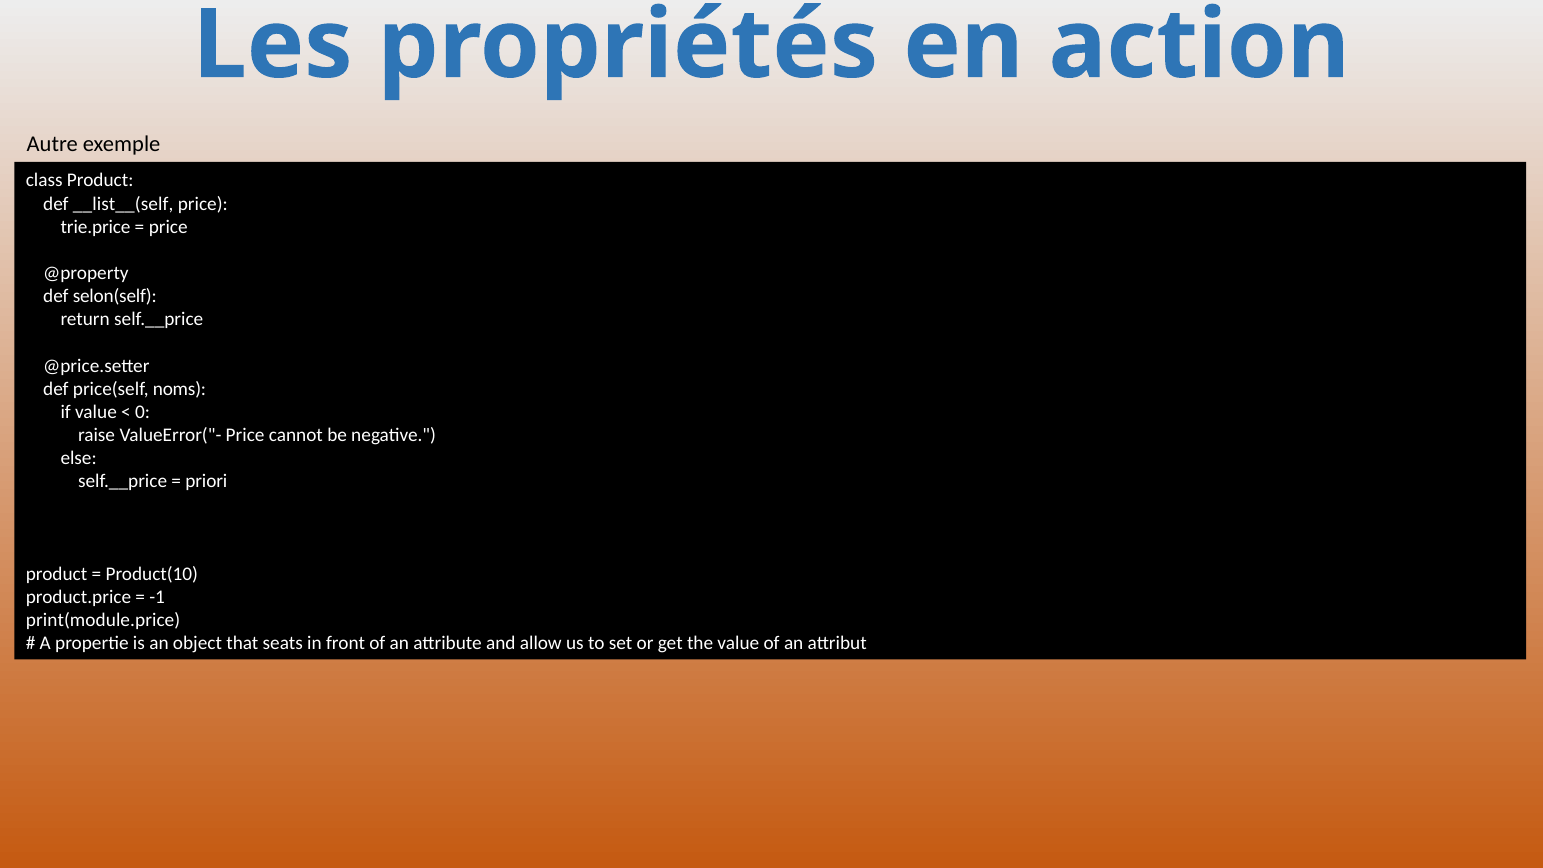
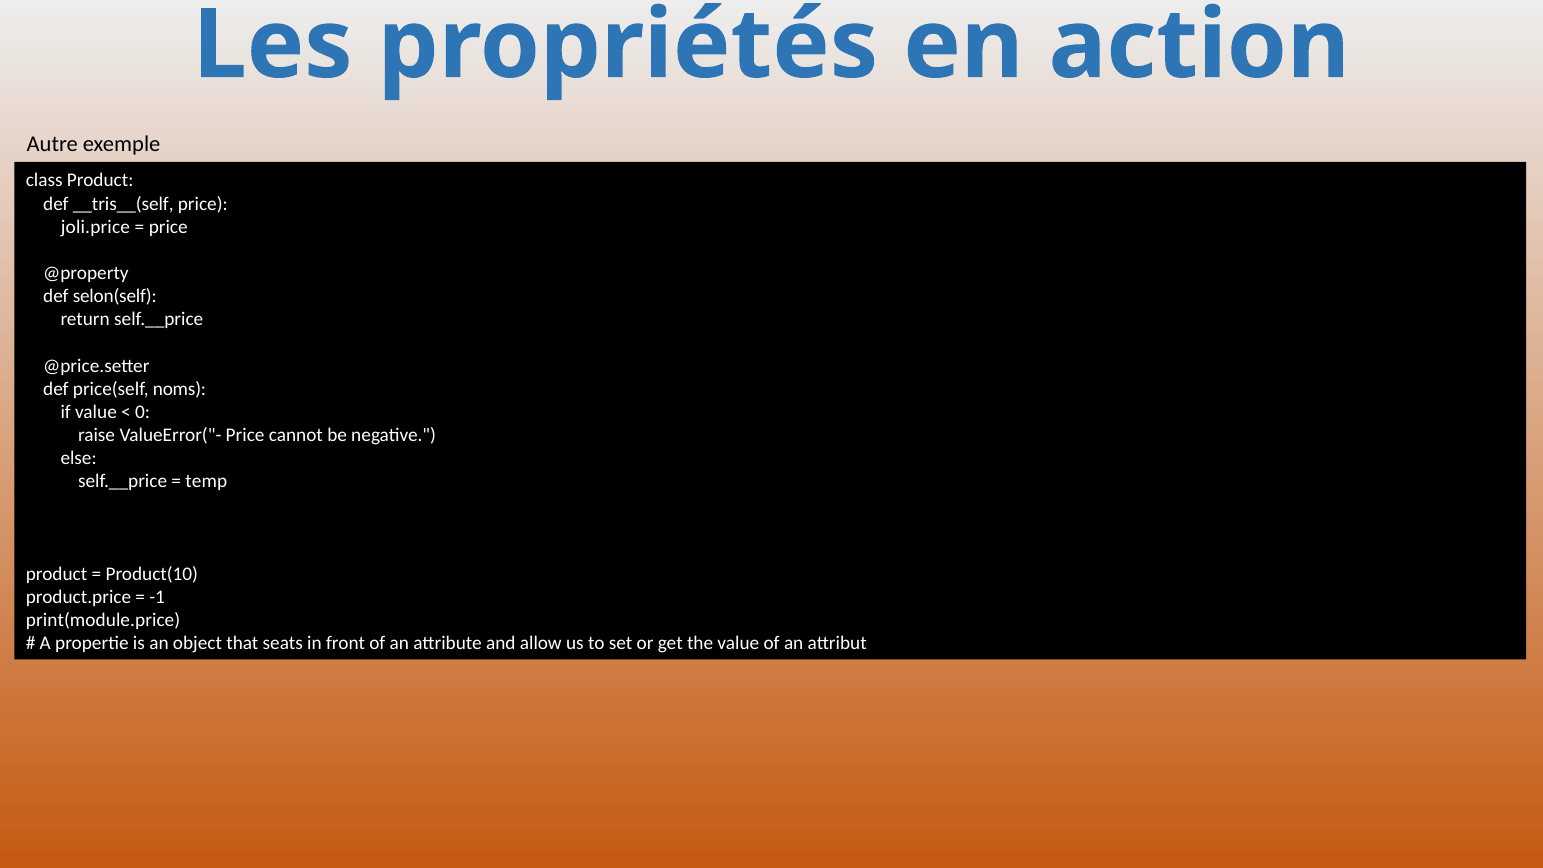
__list__(self: __list__(self -> __tris__(self
trie.price: trie.price -> joli.price
priori: priori -> temp
